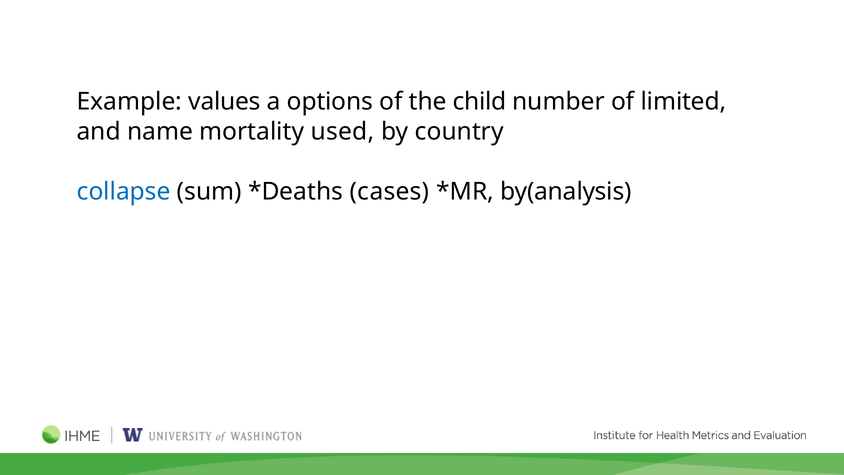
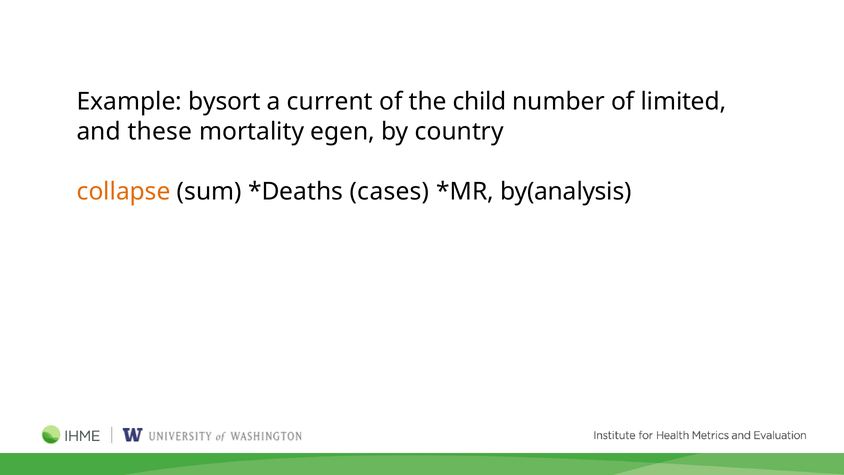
values: values -> bysort
options: options -> current
name: name -> these
used: used -> egen
collapse colour: blue -> orange
